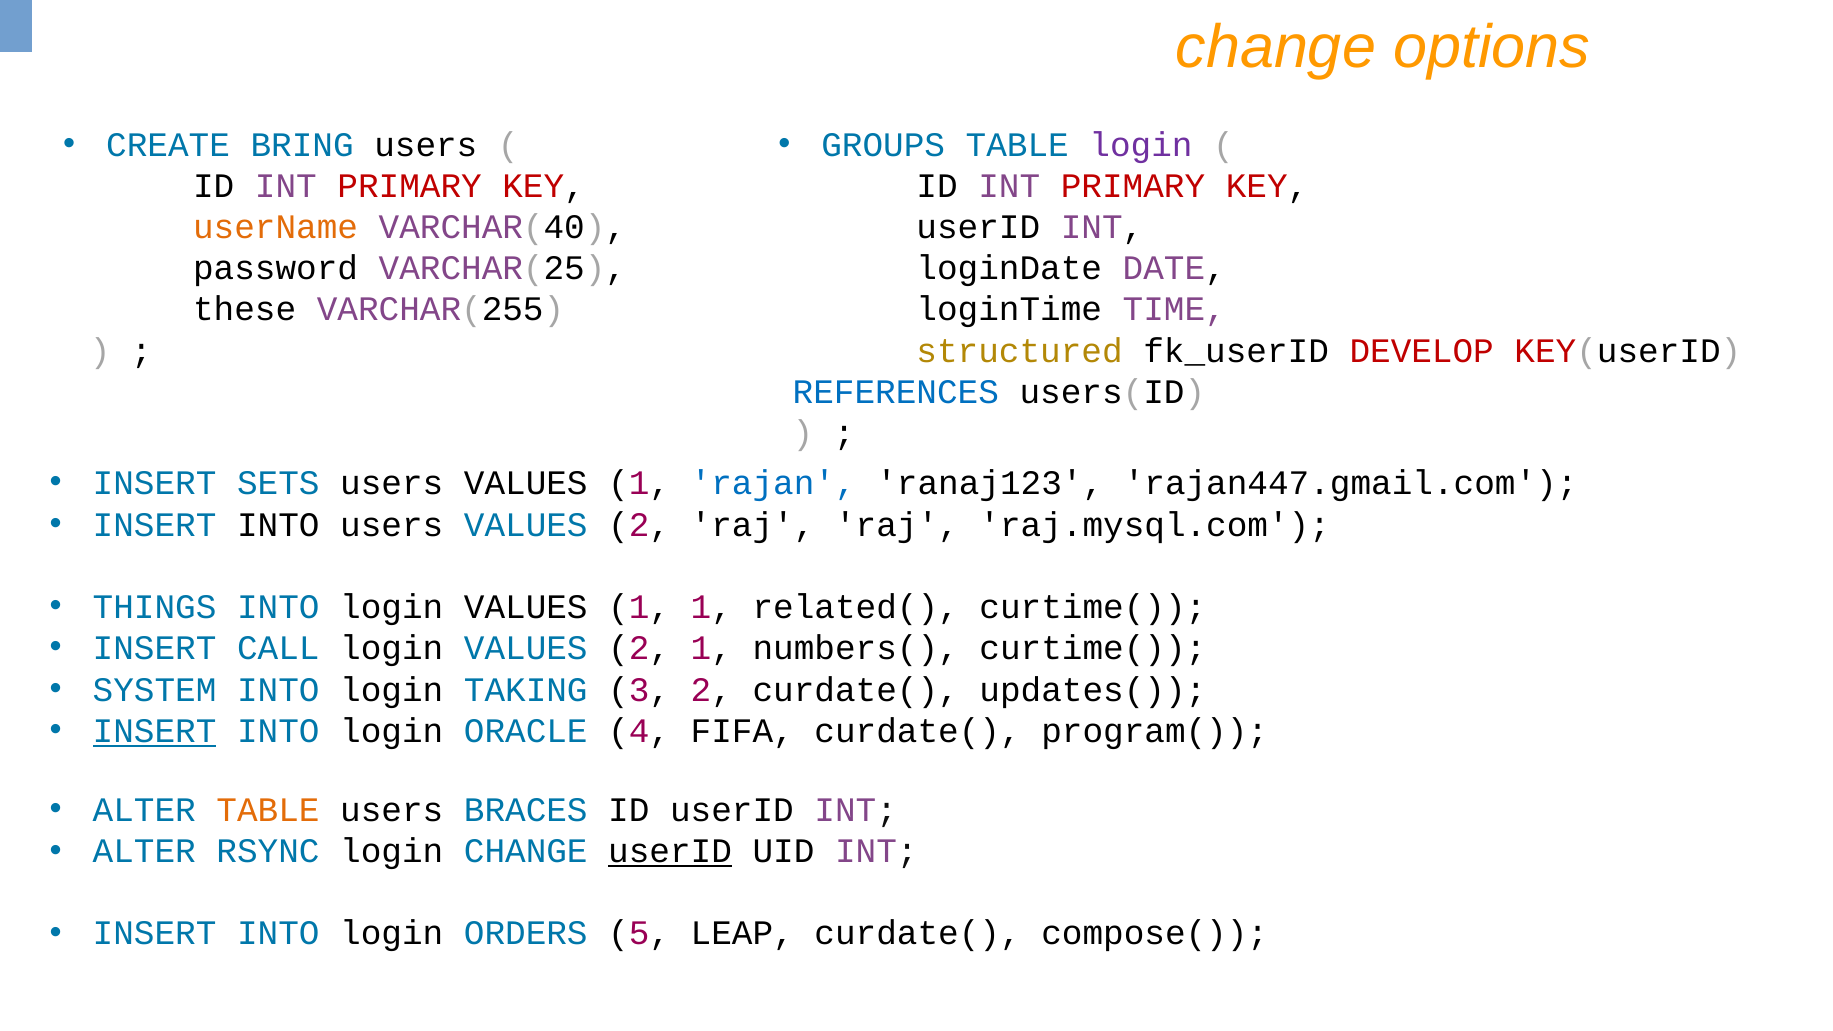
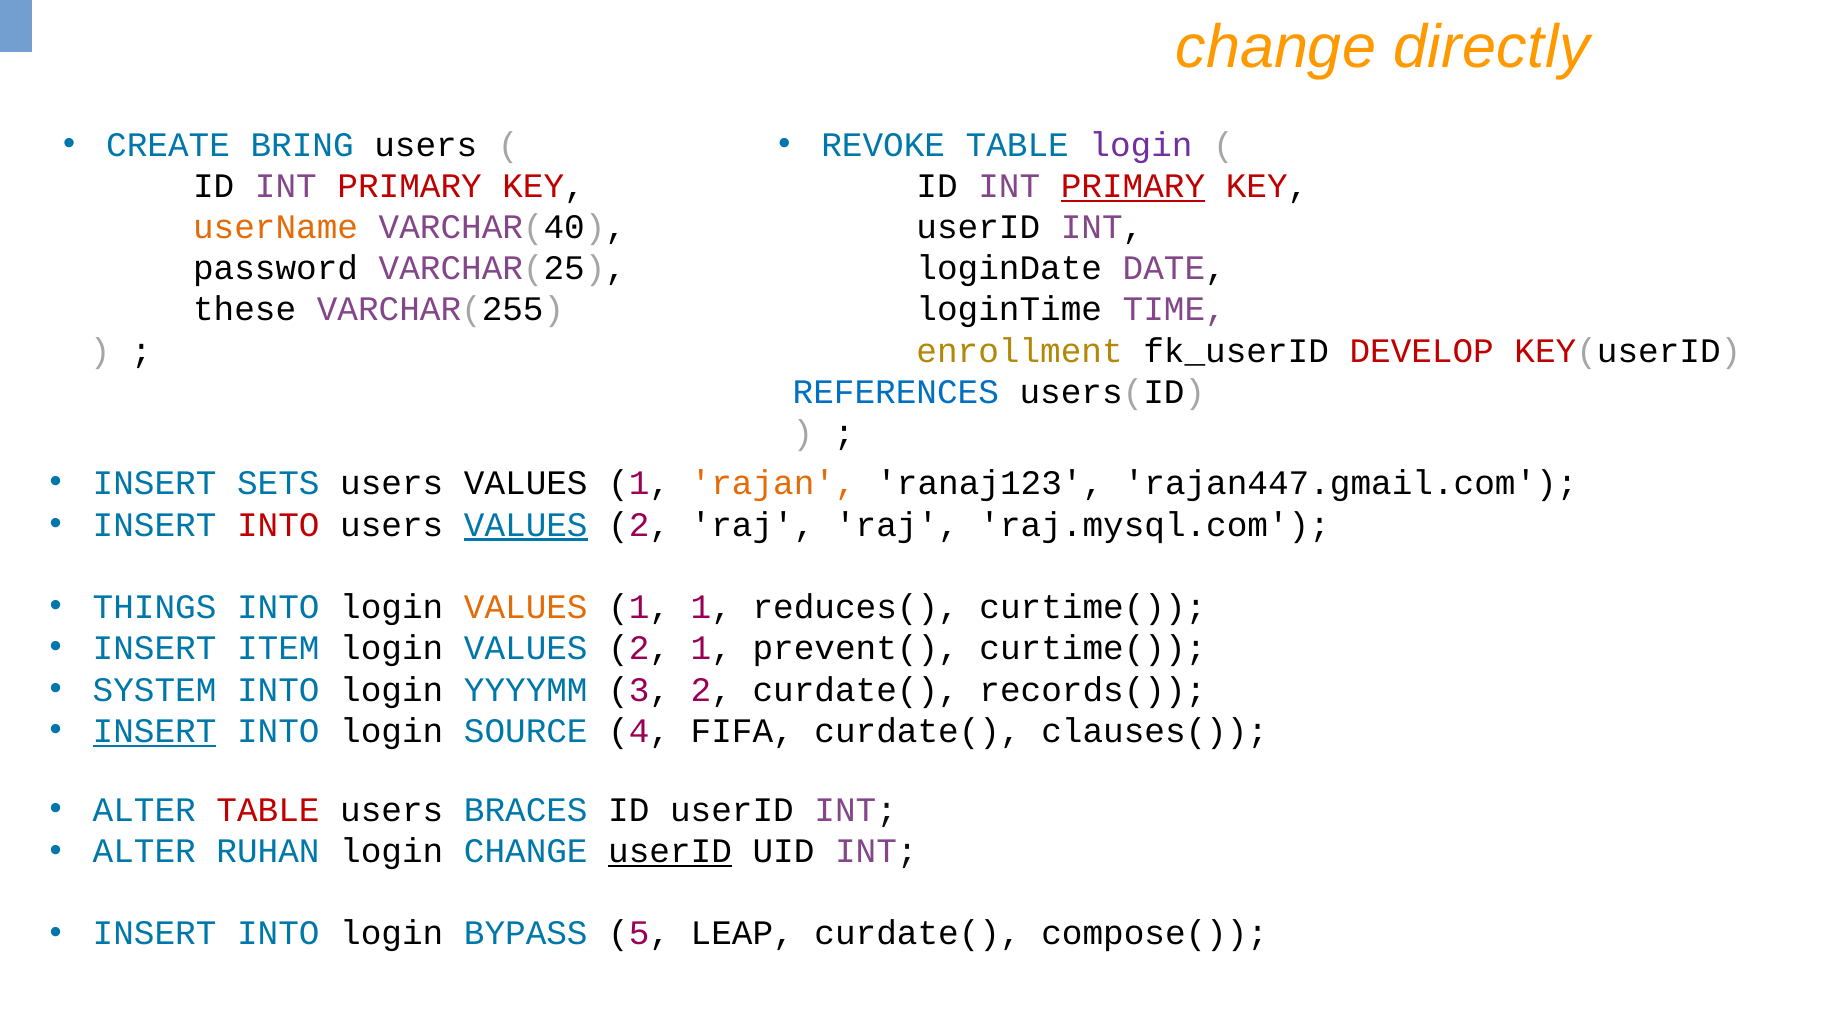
options: options -> directly
GROUPS: GROUPS -> REVOKE
PRIMARY at (1133, 186) underline: none -> present
structured: structured -> enrollment
rajan colour: blue -> orange
INTO at (278, 525) colour: black -> red
VALUES at (526, 525) underline: none -> present
VALUES at (526, 607) colour: black -> orange
related(: related( -> reduces(
CALL: CALL -> ITEM
numbers(: numbers( -> prevent(
TAKING: TAKING -> YYYYMM
updates(: updates( -> records(
ORACLE: ORACLE -> SOURCE
program(: program( -> clauses(
TABLE at (268, 810) colour: orange -> red
RSYNC: RSYNC -> RUHAN
ORDERS: ORDERS -> BYPASS
